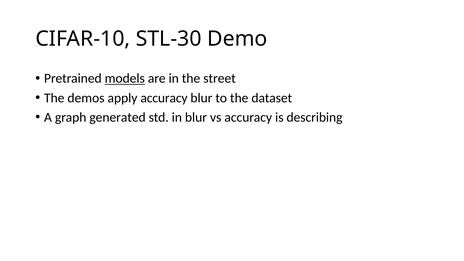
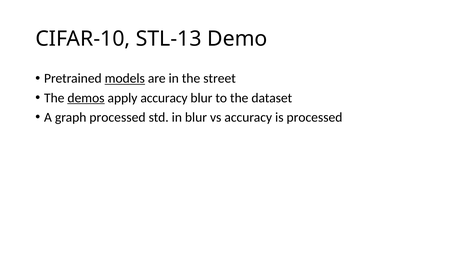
STL-30: STL-30 -> STL-13
demos underline: none -> present
graph generated: generated -> processed
is describing: describing -> processed
